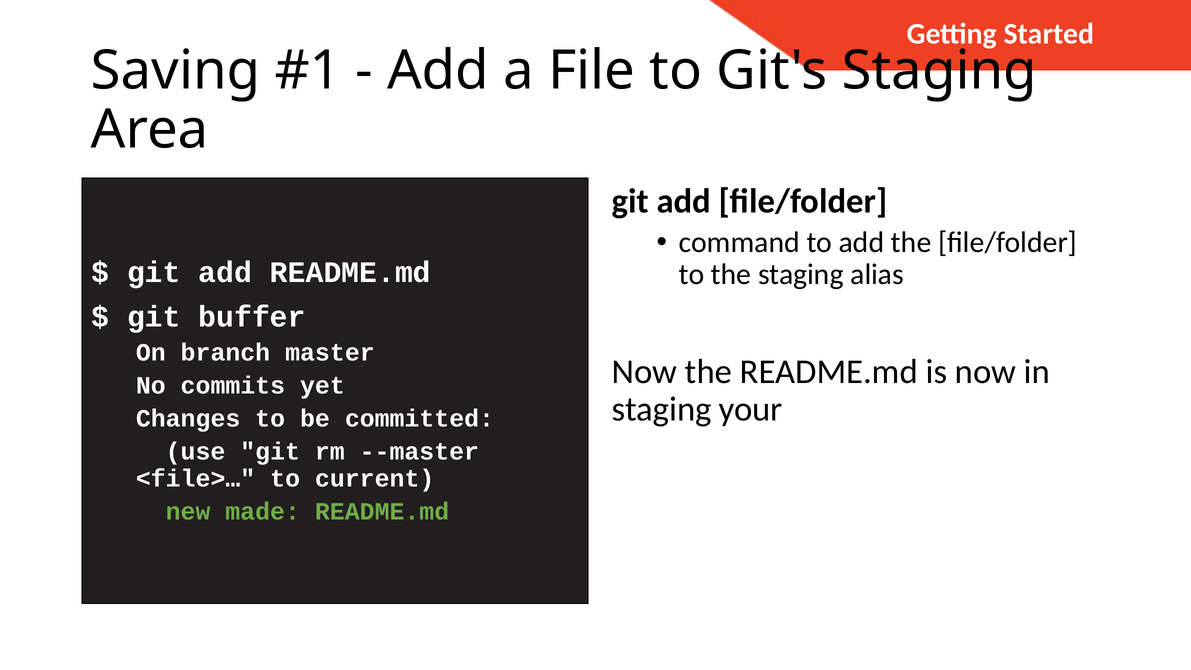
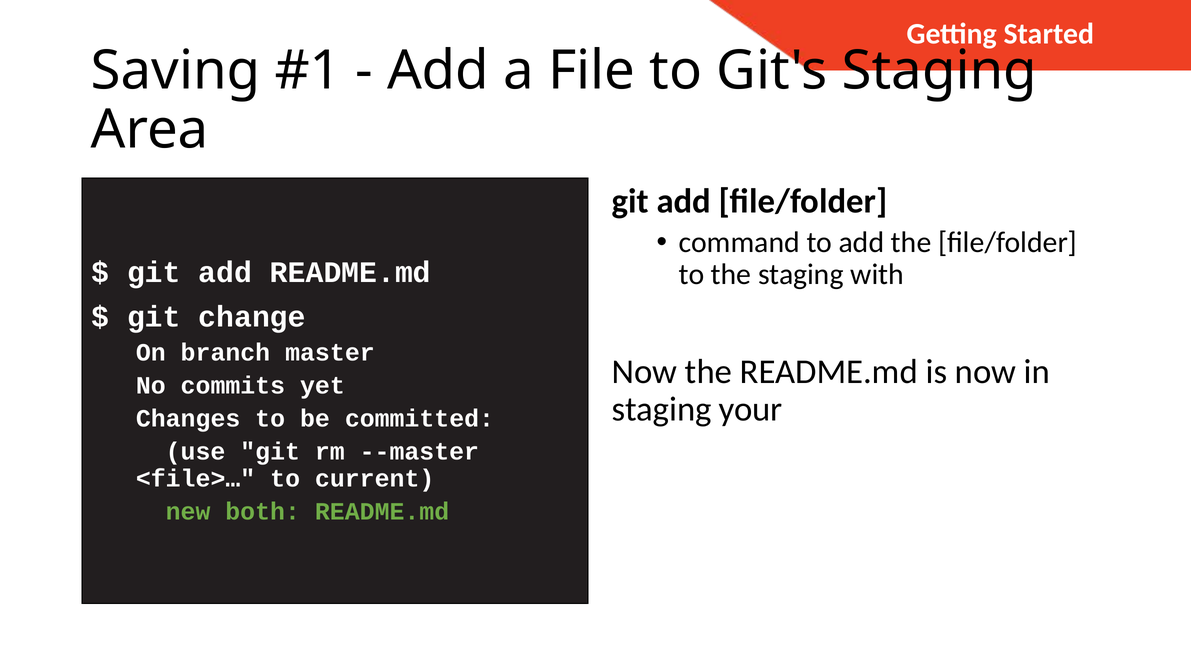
alias: alias -> with
buffer: buffer -> change
made: made -> both
